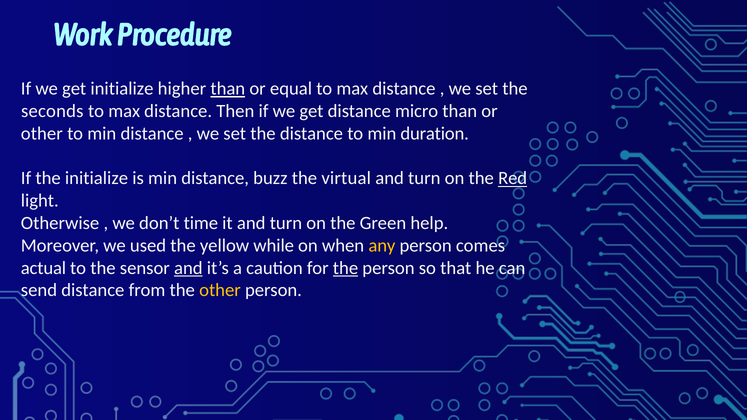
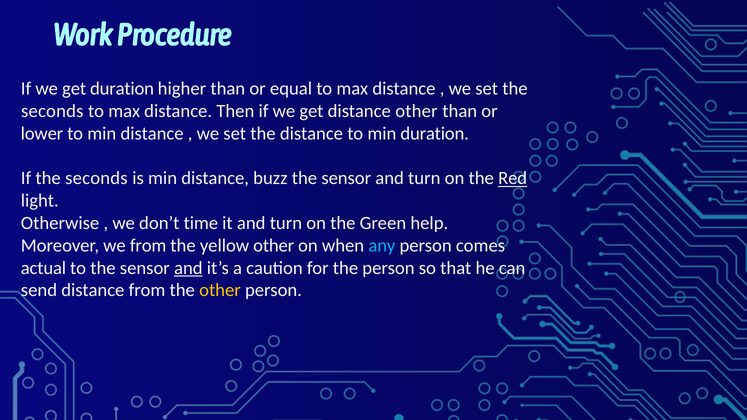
get initialize: initialize -> duration
than at (228, 89) underline: present -> none
distance micro: micro -> other
other at (42, 134): other -> lower
If the initialize: initialize -> seconds
buzz the virtual: virtual -> sensor
we used: used -> from
yellow while: while -> other
any colour: yellow -> light blue
the at (345, 268) underline: present -> none
